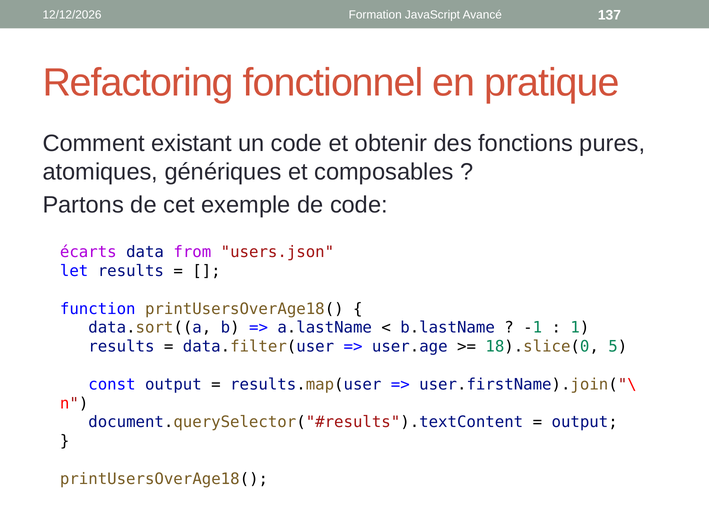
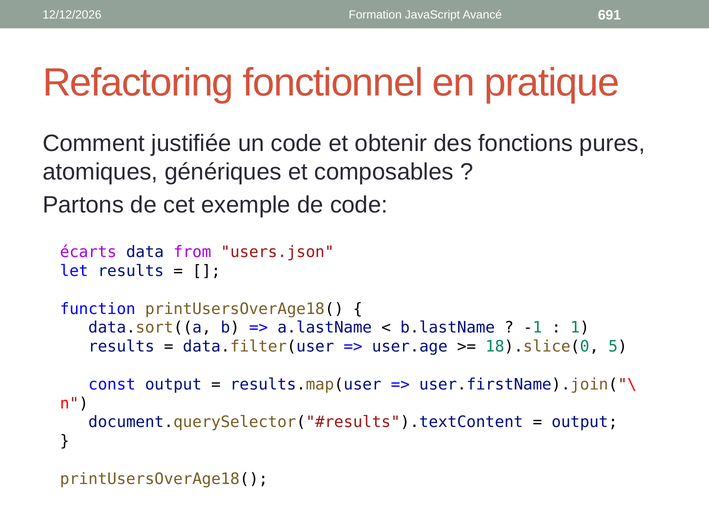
137: 137 -> 691
existant: existant -> justifiée
